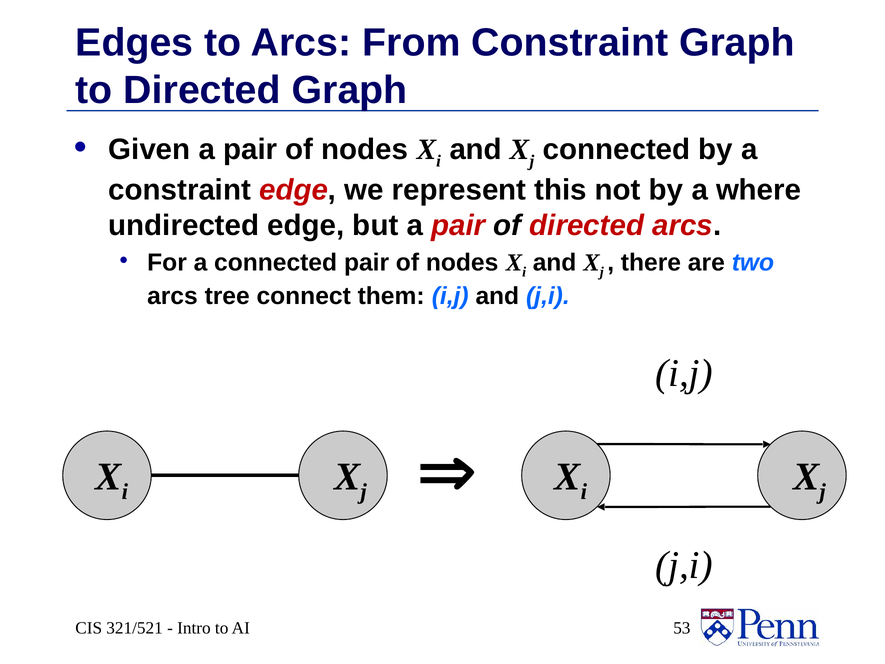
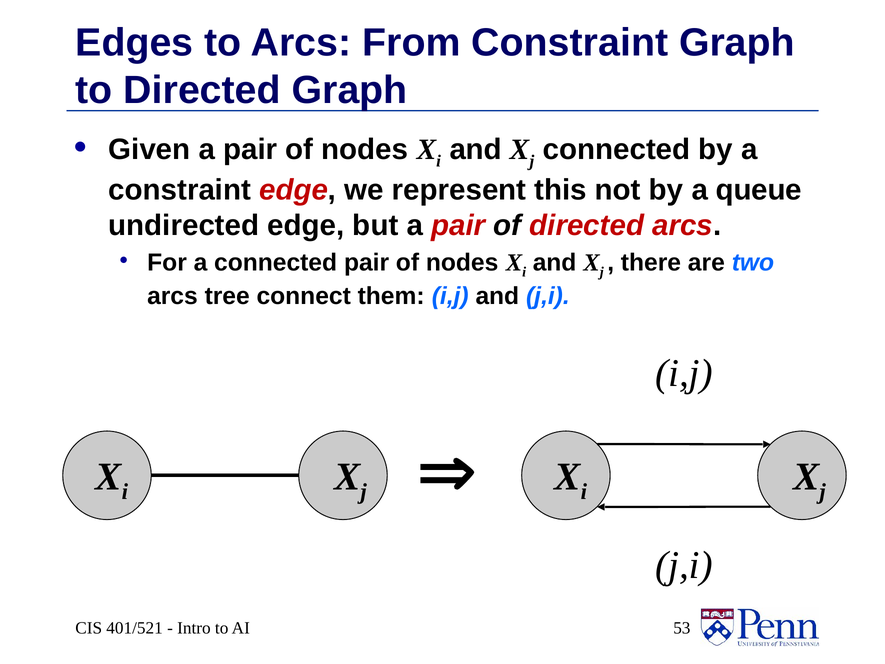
where: where -> queue
321/521: 321/521 -> 401/521
